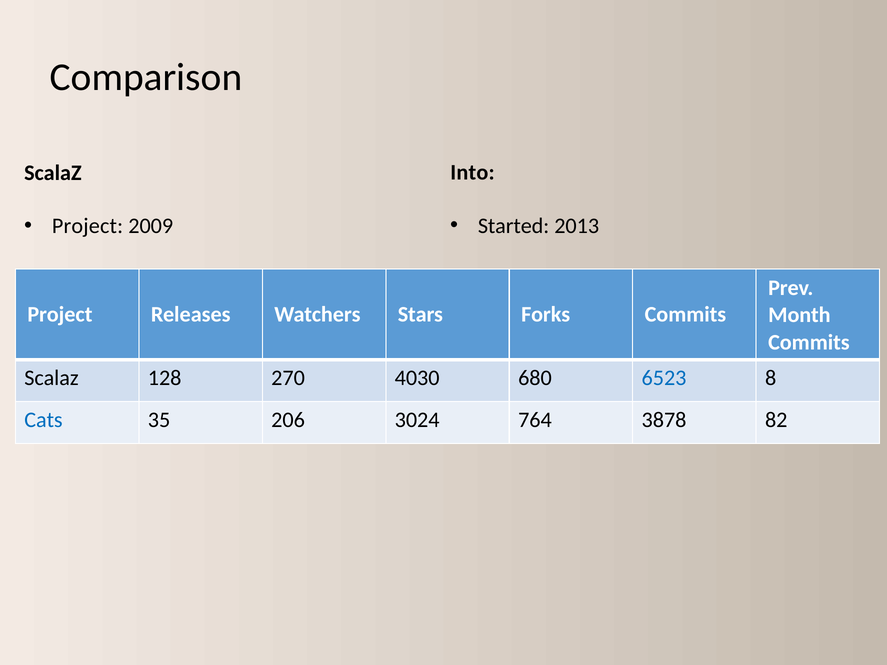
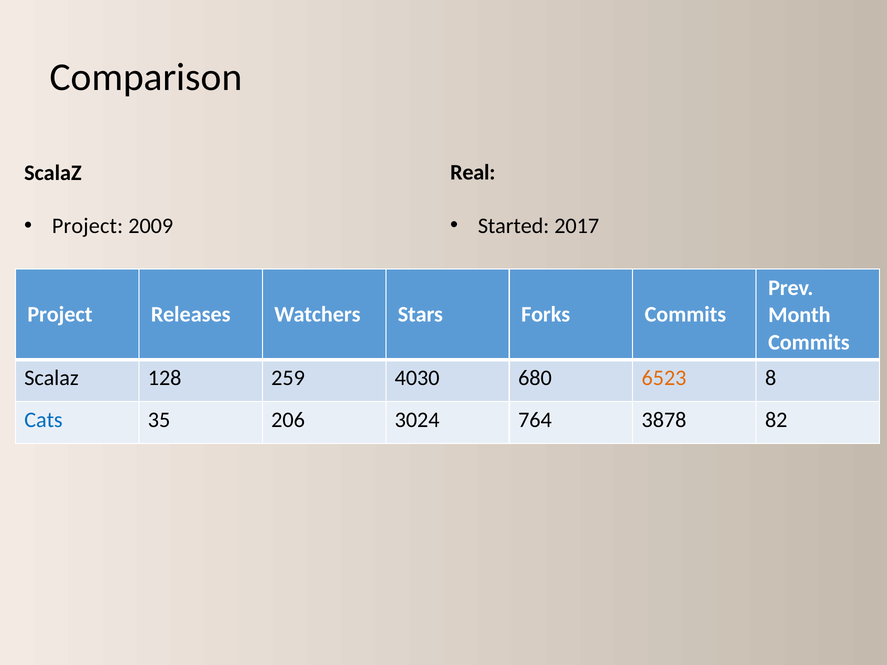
Into: Into -> Real
2013: 2013 -> 2017
270: 270 -> 259
6523 colour: blue -> orange
